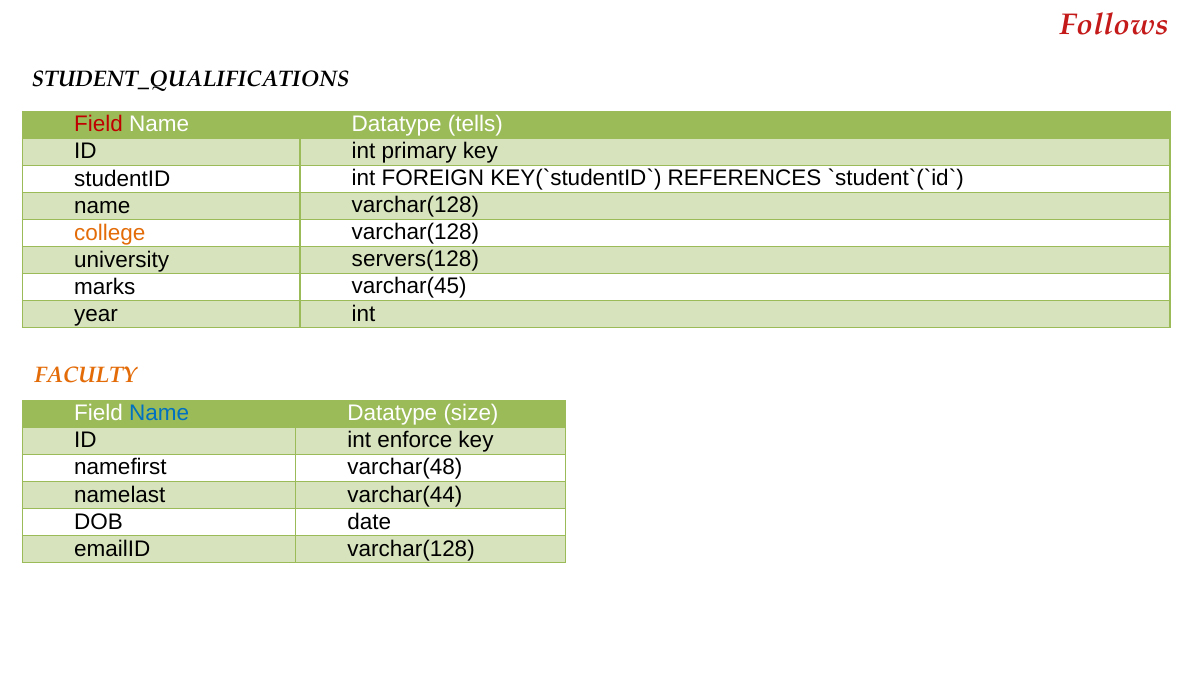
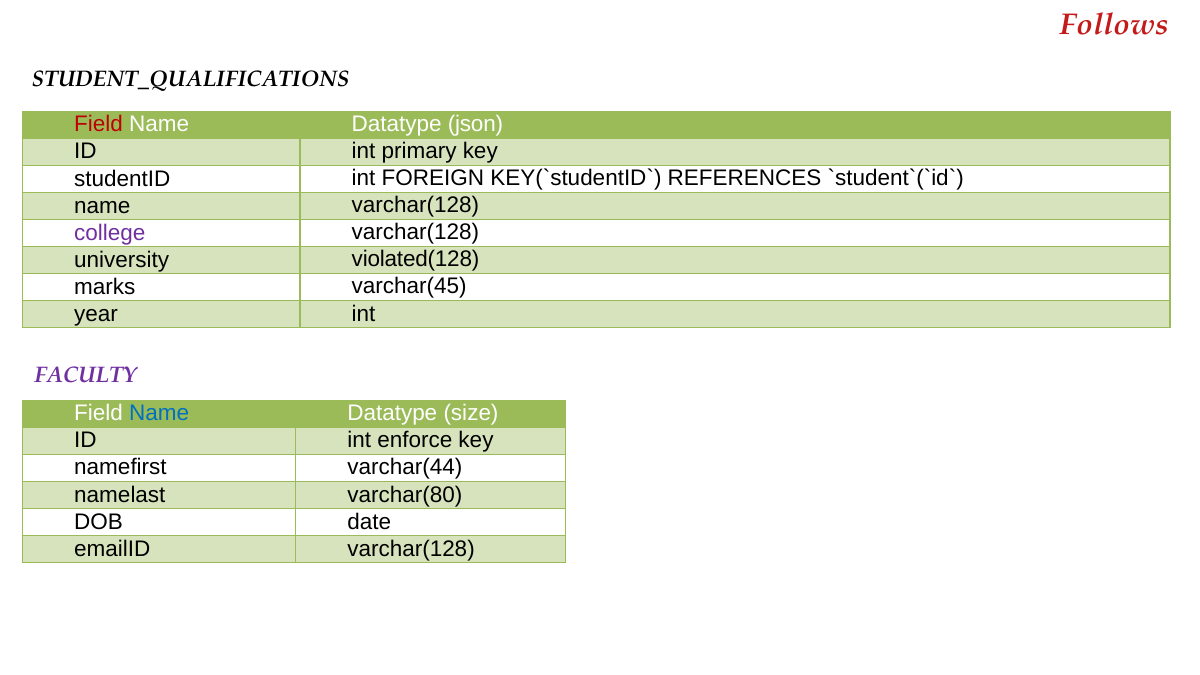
tells: tells -> json
college colour: orange -> purple
servers(128: servers(128 -> violated(128
FACULTY colour: orange -> purple
varchar(48: varchar(48 -> varchar(44
varchar(44: varchar(44 -> varchar(80
